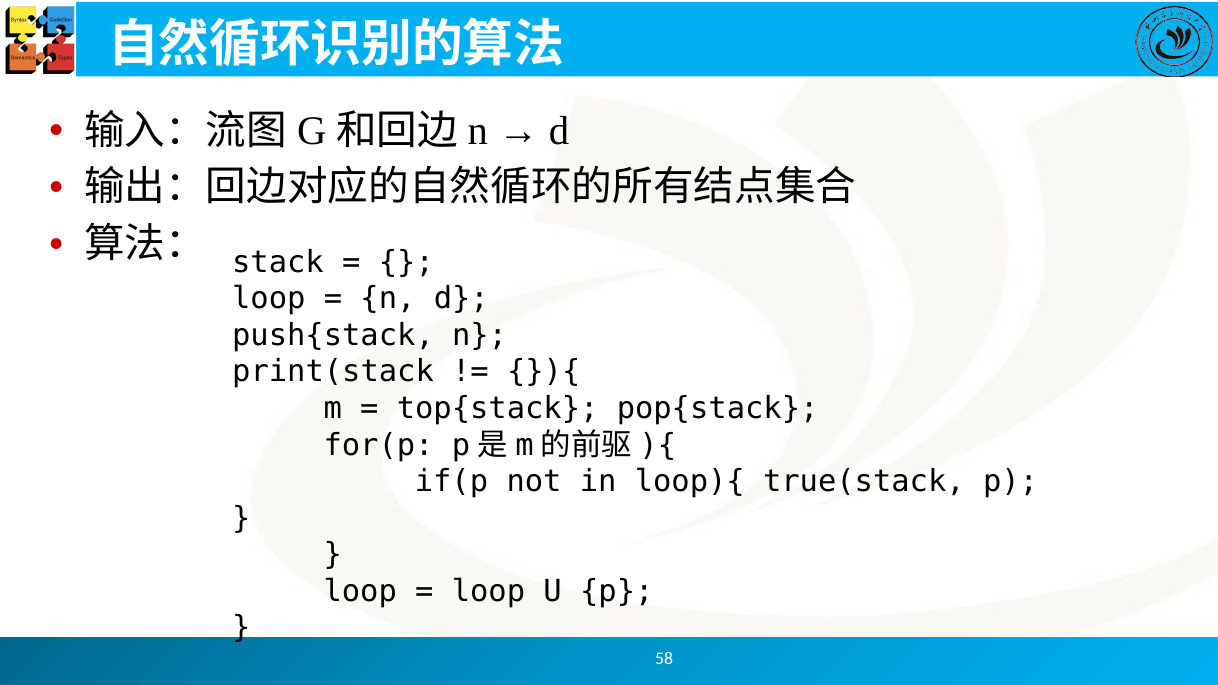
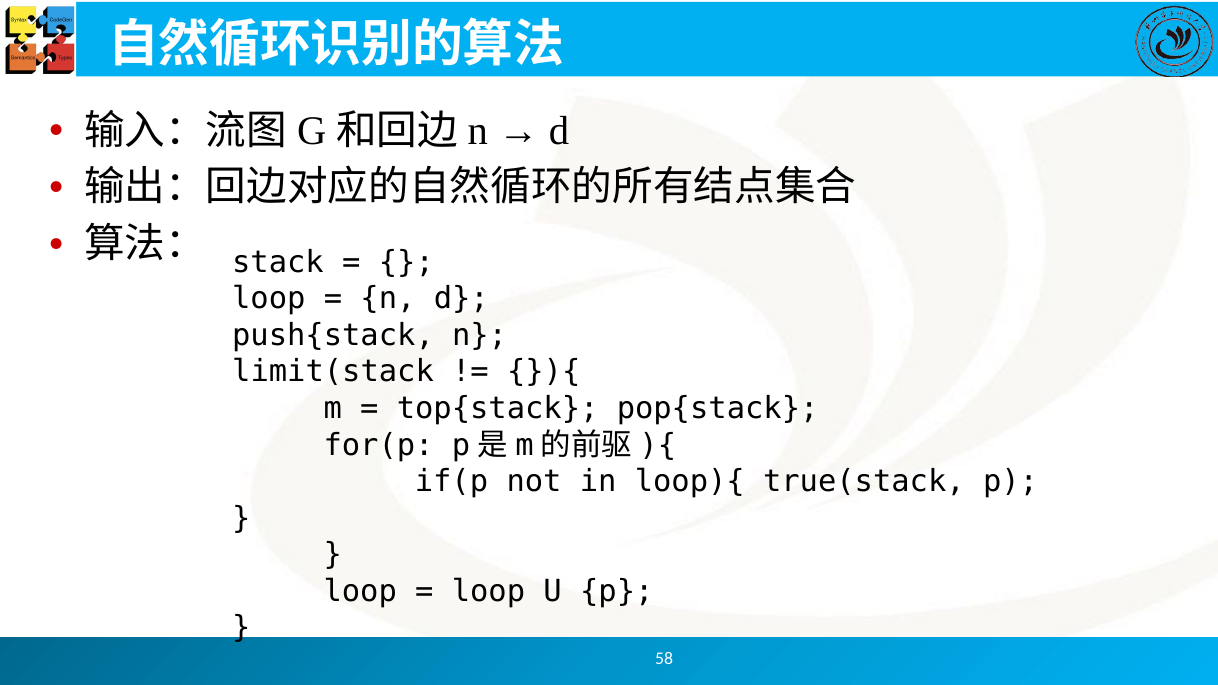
print(stack: print(stack -> limit(stack
